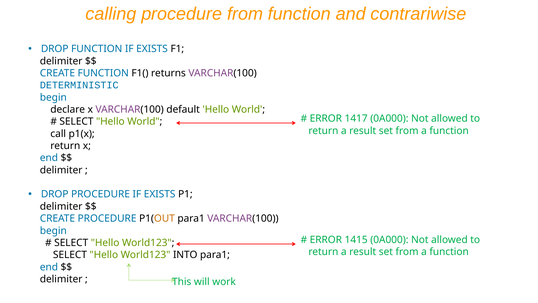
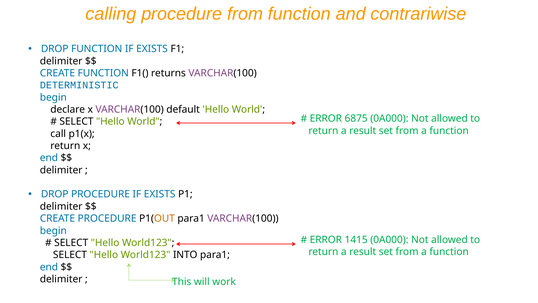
1417: 1417 -> 6875
